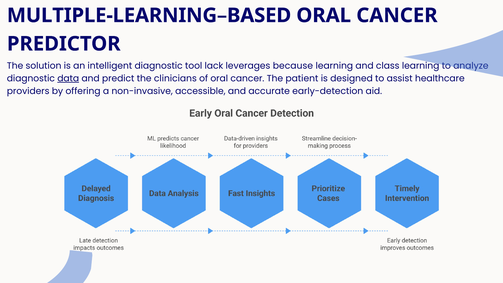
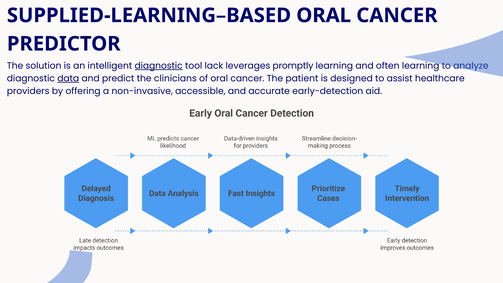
MULTIPLE-LEARNING–BASED: MULTIPLE-LEARNING–BASED -> SUPPLIED-LEARNING–BASED
diagnostic at (159, 66) underline: none -> present
because: because -> promptly
class: class -> often
